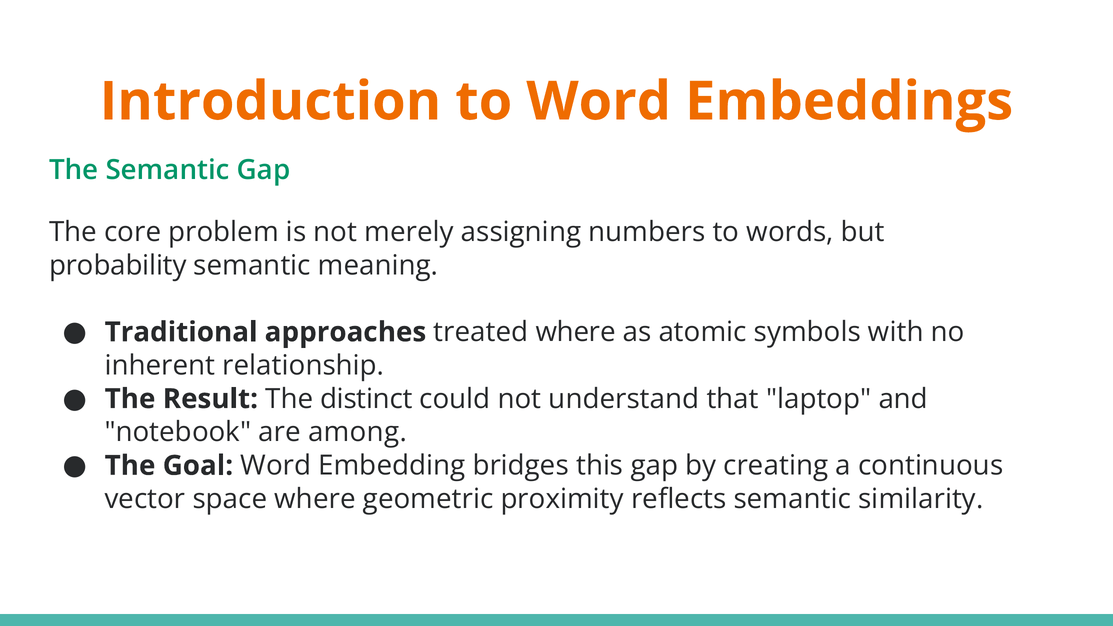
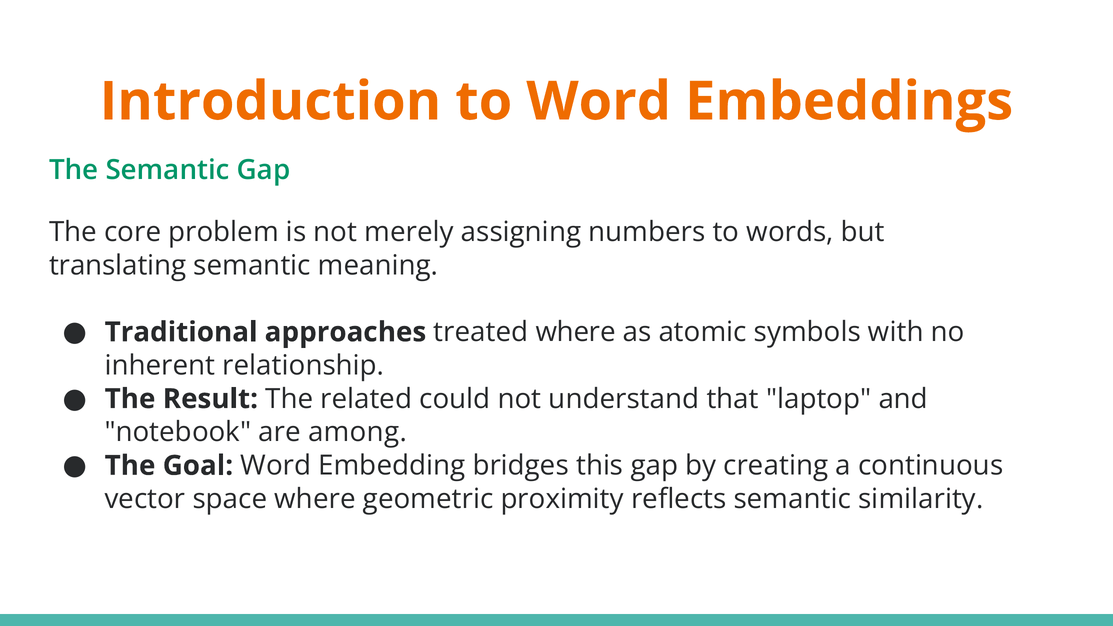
probability: probability -> translating
distinct: distinct -> related
